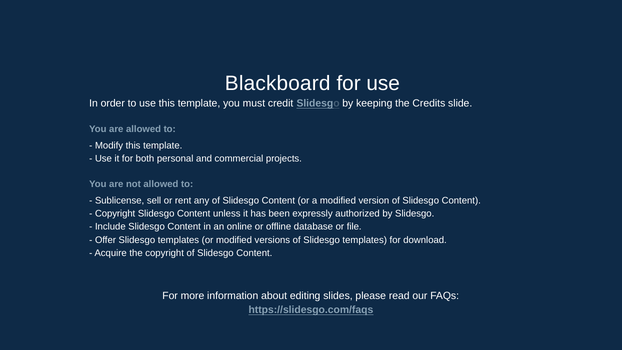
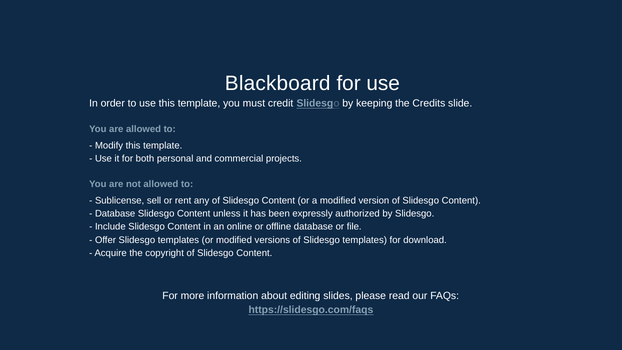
Copyright at (115, 214): Copyright -> Database
